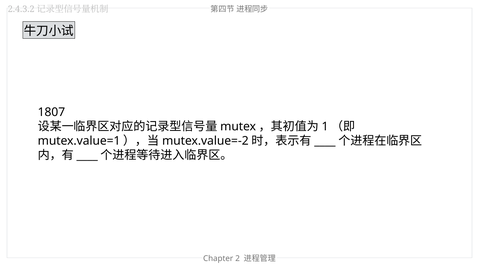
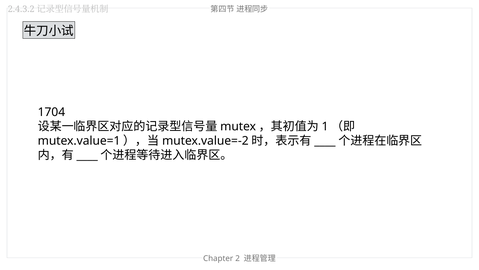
1807: 1807 -> 1704
